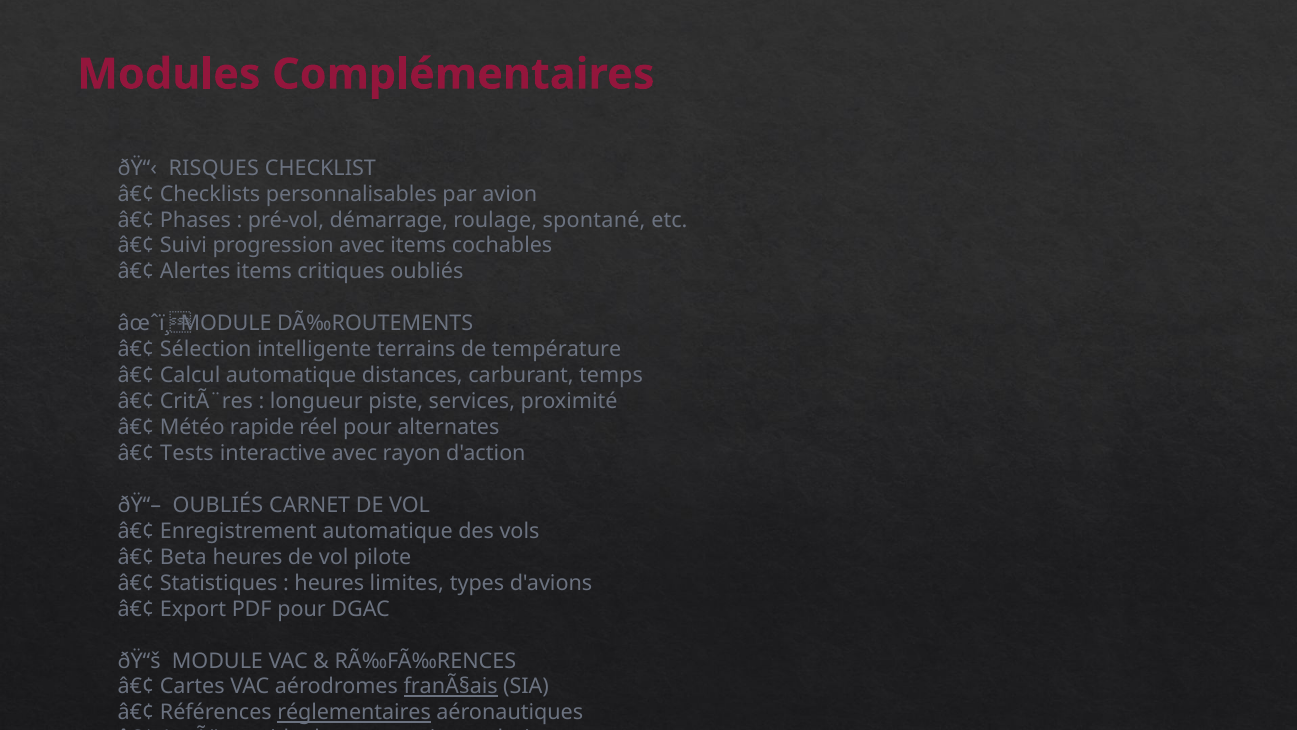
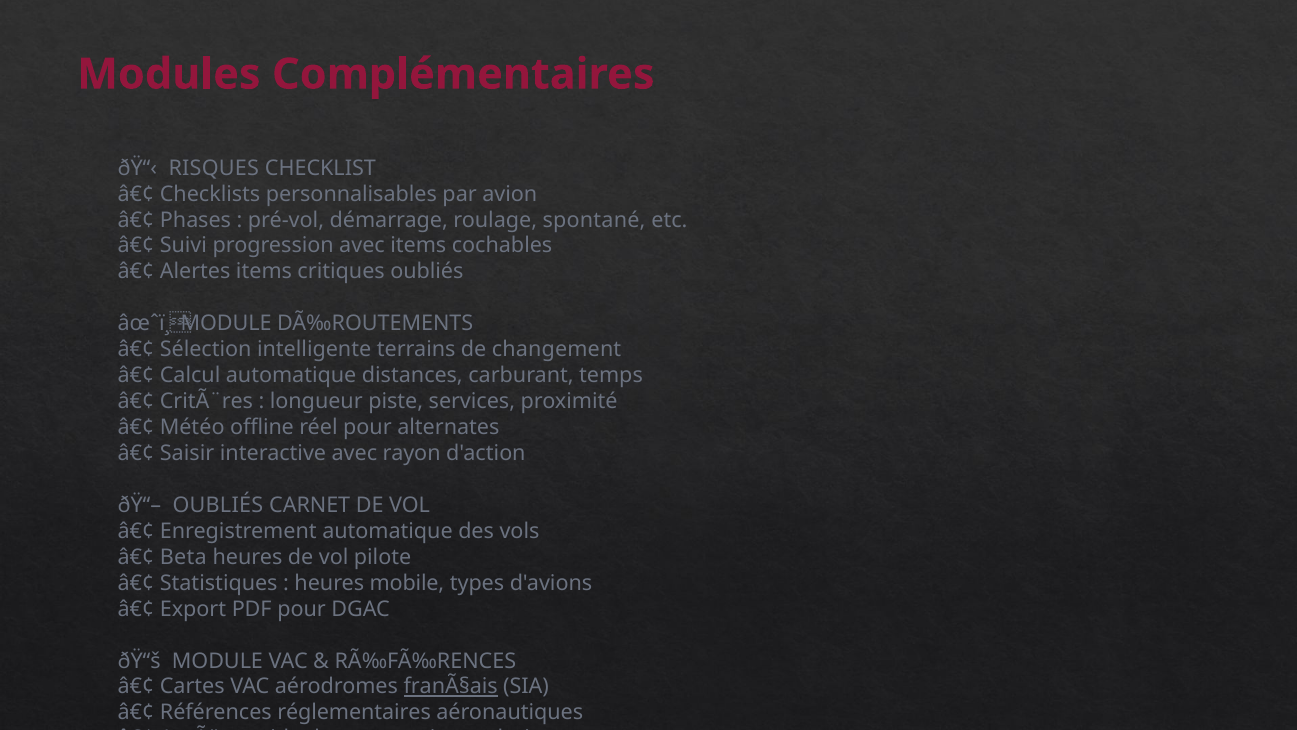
température: température -> changement
Météo rapide: rapide -> offline
Tests: Tests -> Saisir
limites: limites -> mobile
réglementaires underline: present -> none
